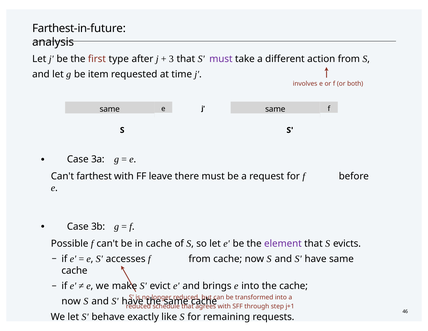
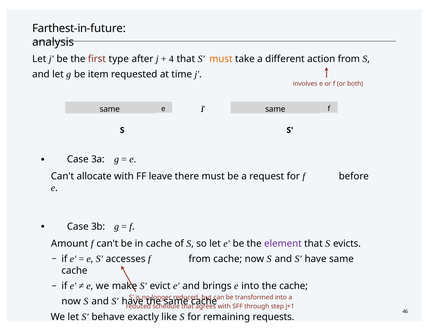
3: 3 -> 4
must at (221, 59) colour: purple -> orange
farthest: farthest -> allocate
Possible: Possible -> Amount
